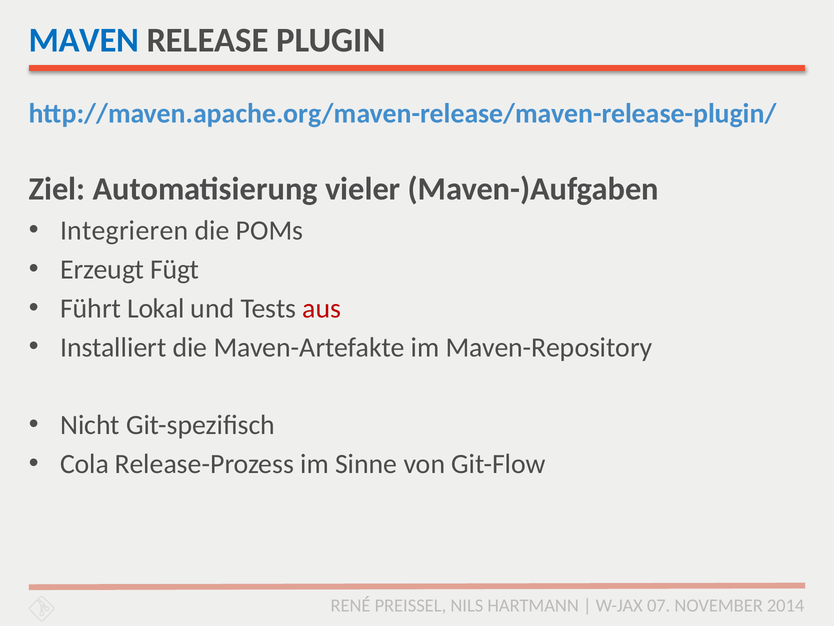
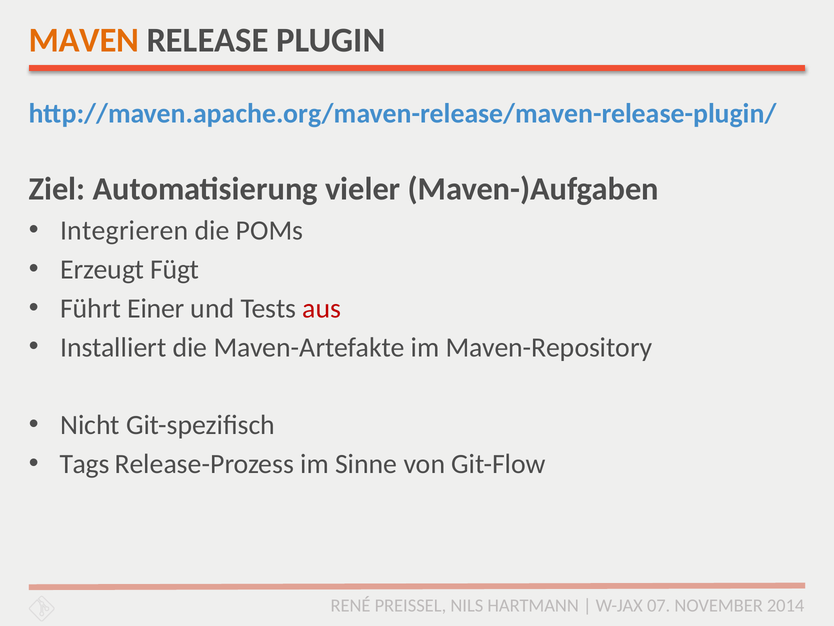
MAVEN colour: blue -> orange
Lokal: Lokal -> Einer
Cola: Cola -> Tags
